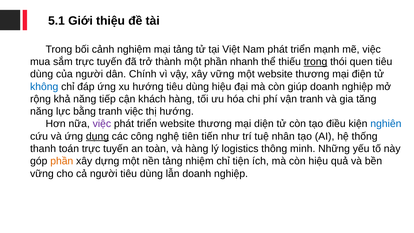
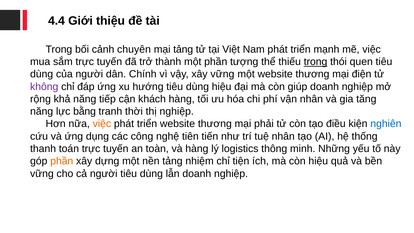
5.1: 5.1 -> 4.4
nghiệm: nghiệm -> chuyên
nhanh: nhanh -> tượng
không colour: blue -> purple
vận tranh: tranh -> nhân
tranh việc: việc -> thời
thị hướng: hướng -> nghiệp
việc at (102, 124) colour: purple -> orange
diện: diện -> phải
dụng underline: present -> none
